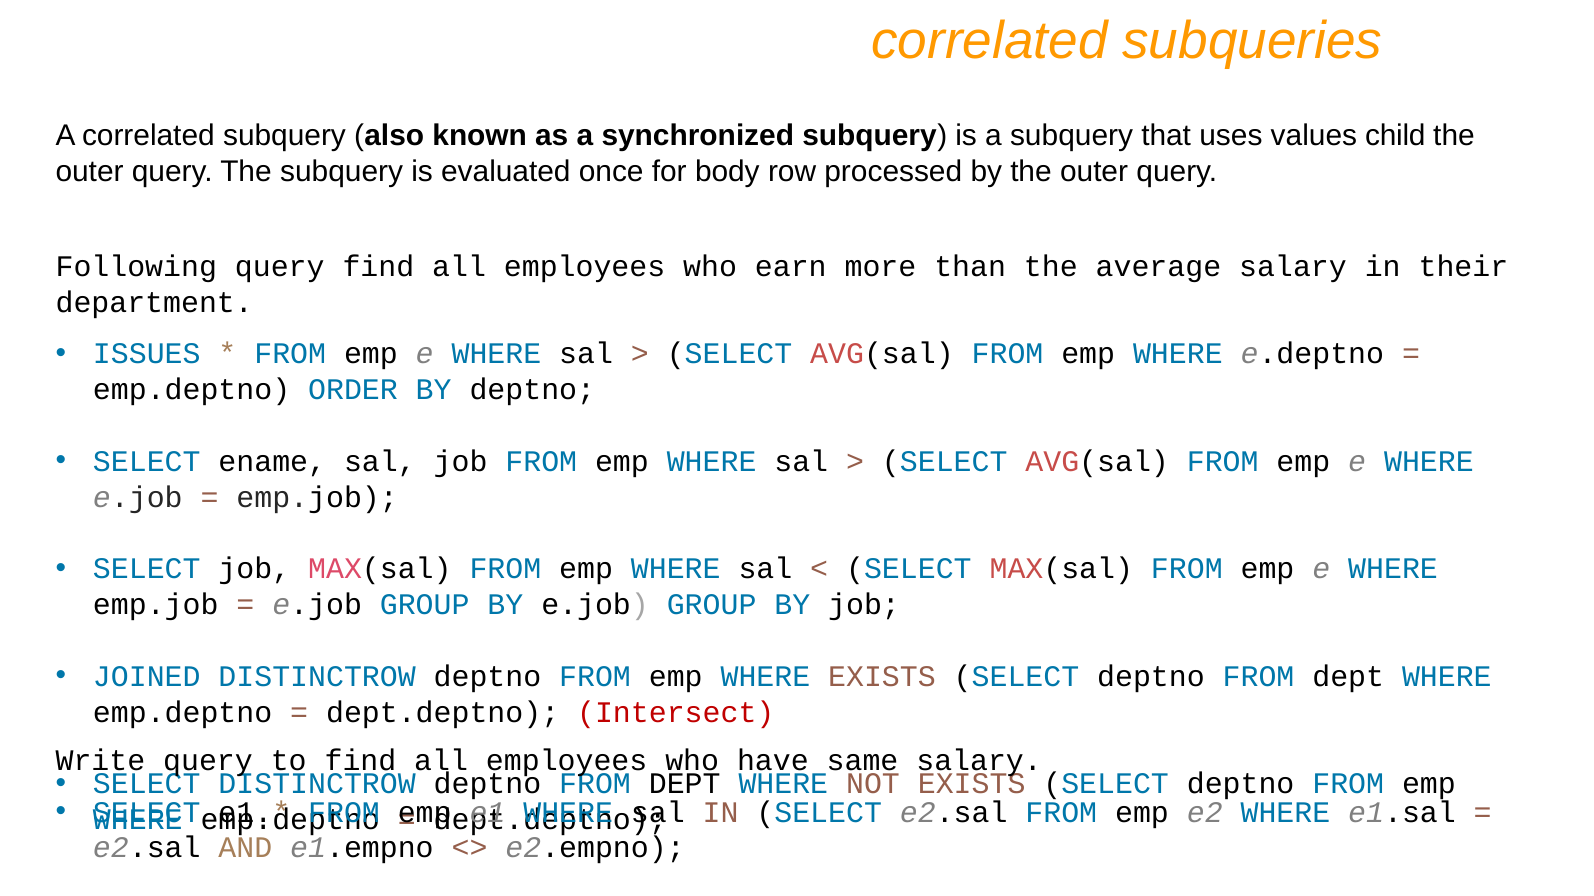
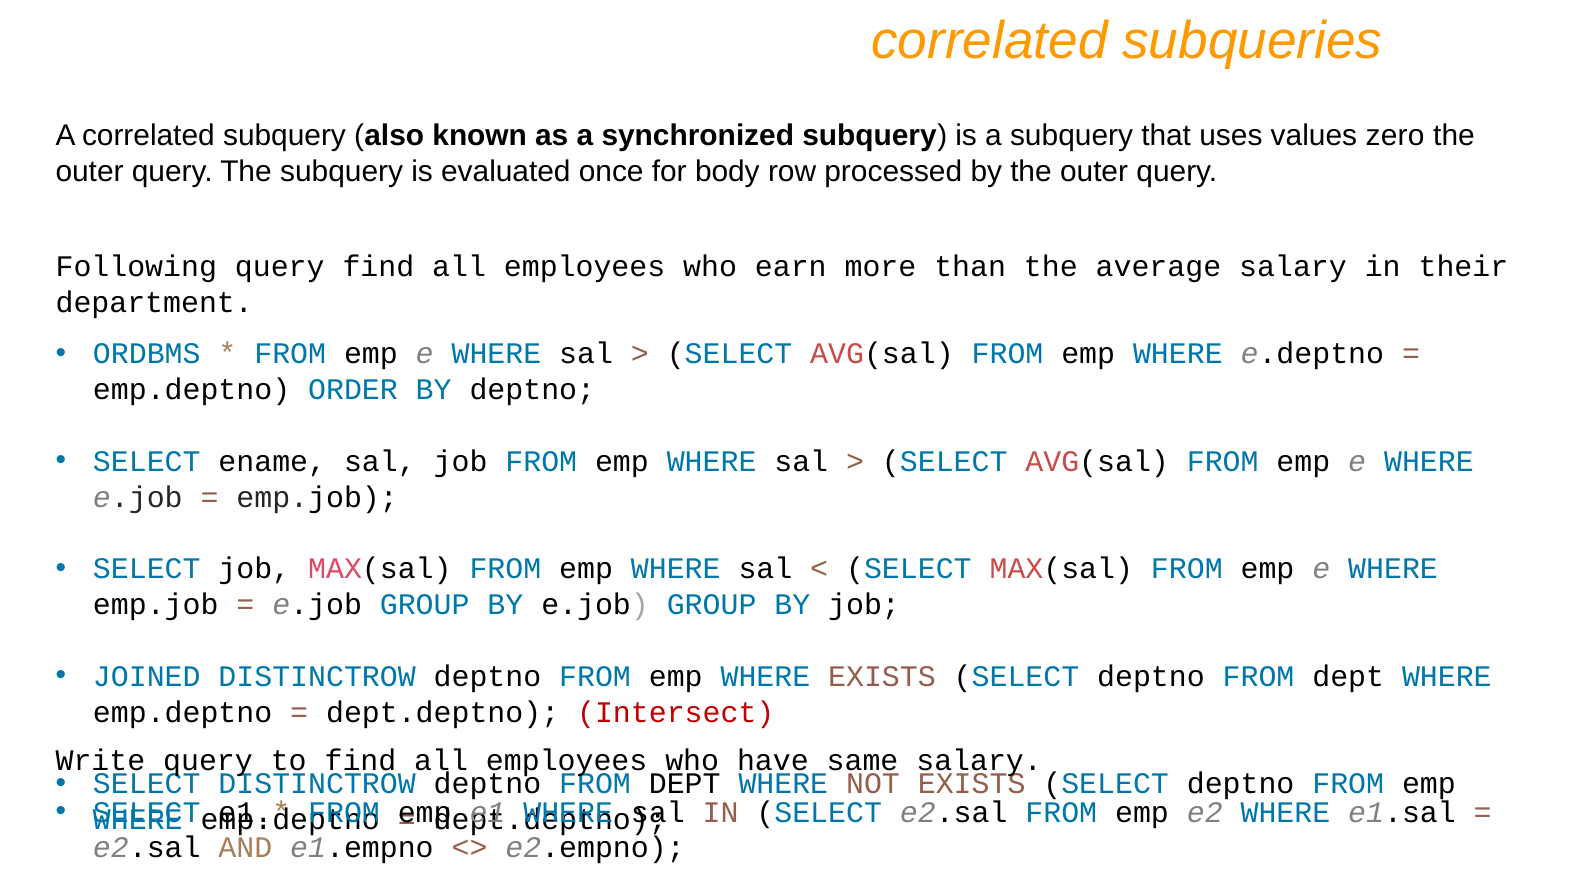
child: child -> zero
ISSUES: ISSUES -> ORDBMS
